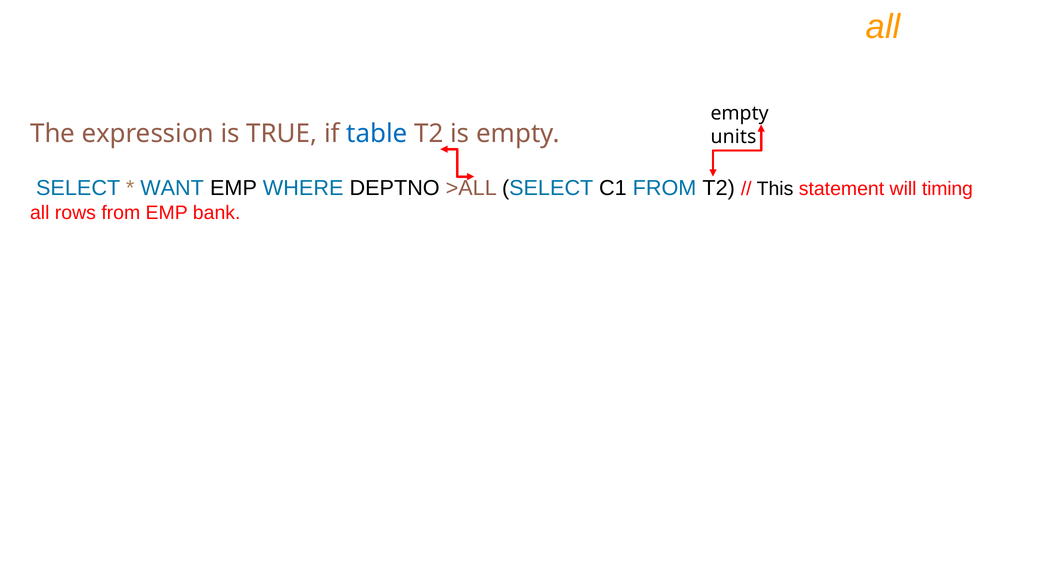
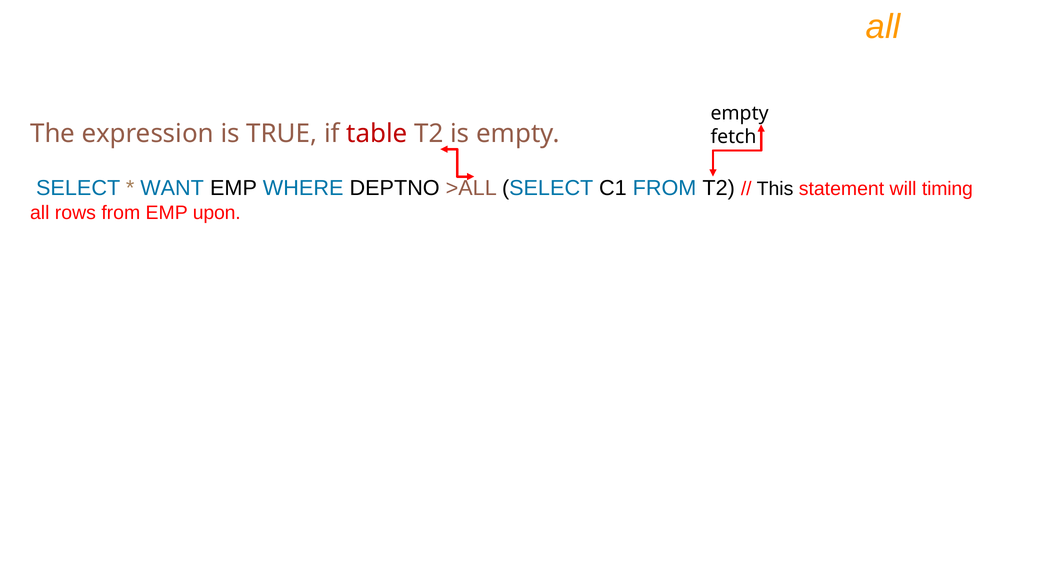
table colour: blue -> red
units: units -> fetch
bank: bank -> upon
